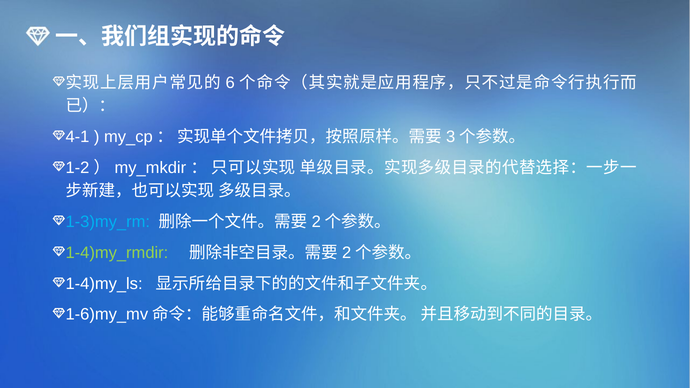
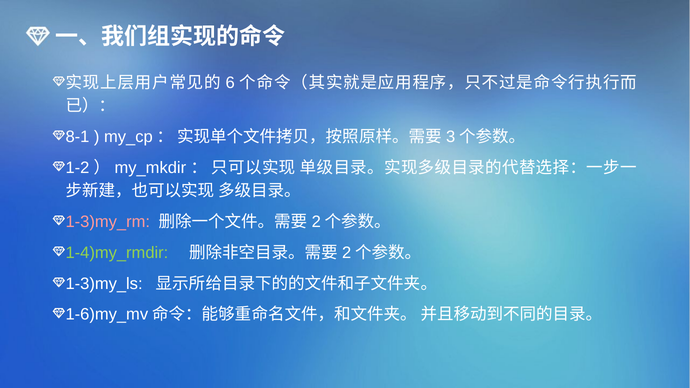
4-1: 4-1 -> 8-1
1-3)my_rm colour: light blue -> pink
1-4)my_ls: 1-4)my_ls -> 1-3)my_ls
